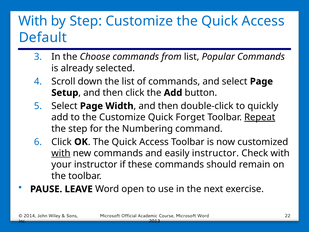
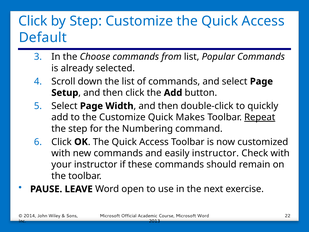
With at (33, 21): With -> Click
Forget: Forget -> Makes
with at (61, 153) underline: present -> none
